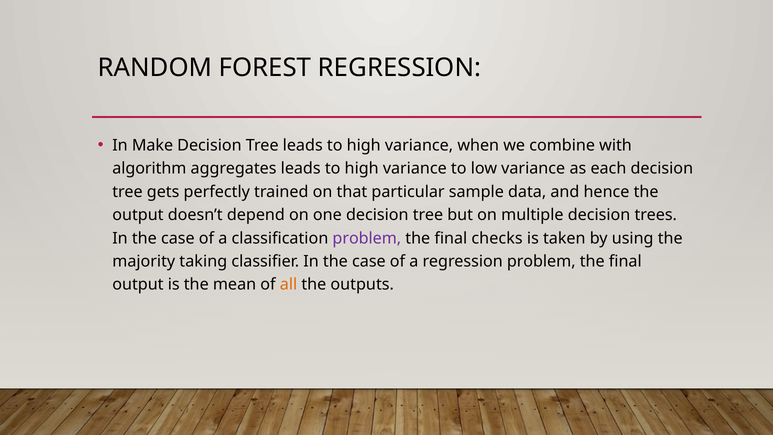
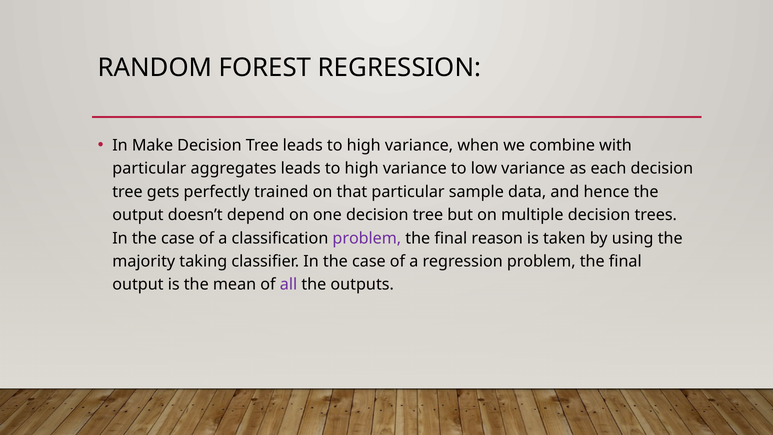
algorithm at (149, 169): algorithm -> particular
checks: checks -> reason
all colour: orange -> purple
